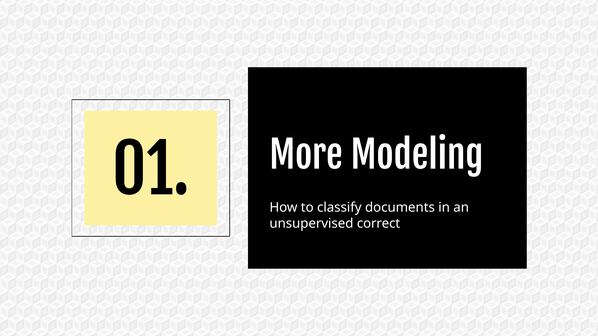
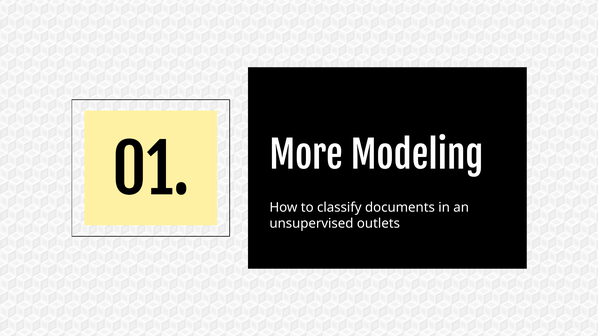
correct: correct -> outlets
